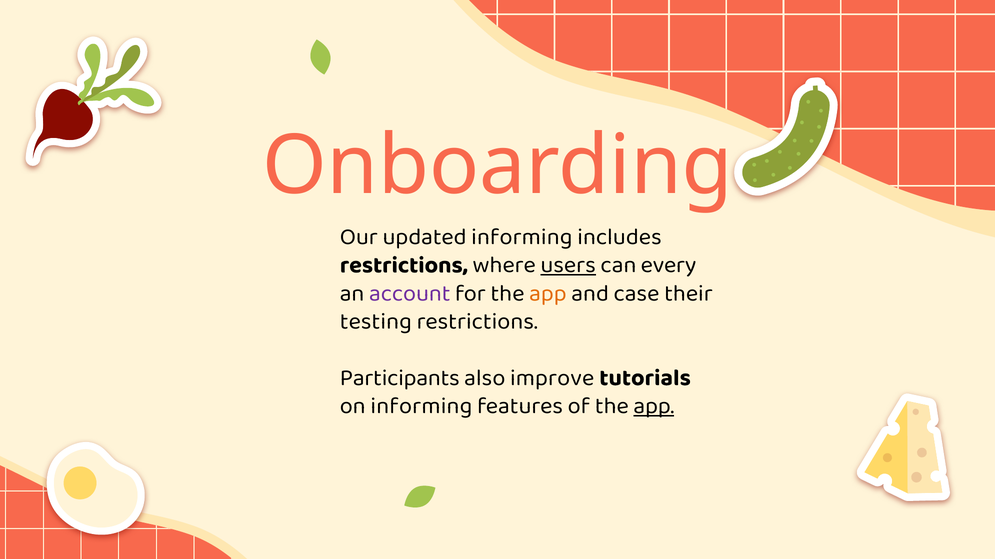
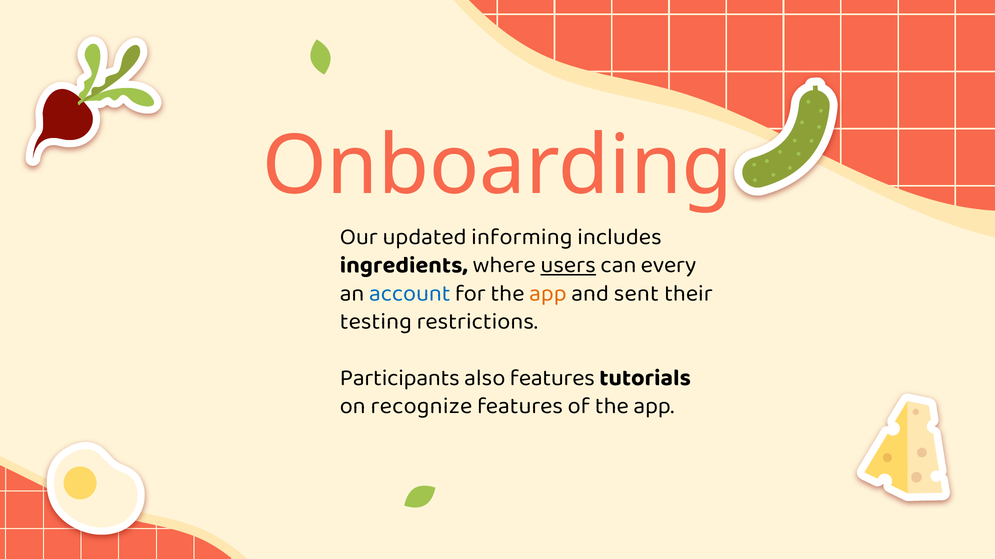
restrictions at (404, 265): restrictions -> ingredients
account colour: purple -> blue
case: case -> sent
also improve: improve -> features
on informing: informing -> recognize
app at (654, 406) underline: present -> none
